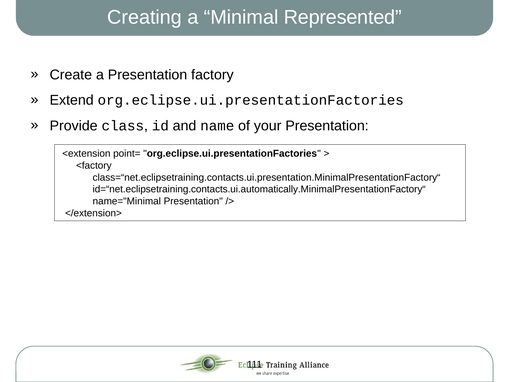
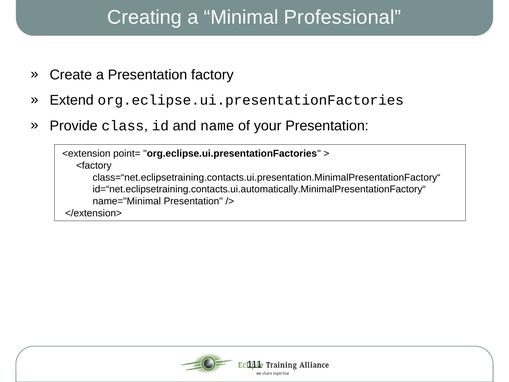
Represented: Represented -> Professional
